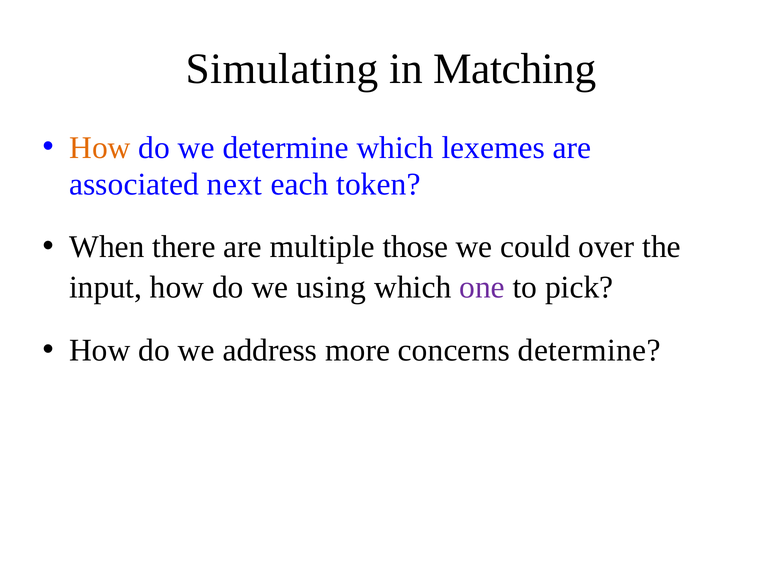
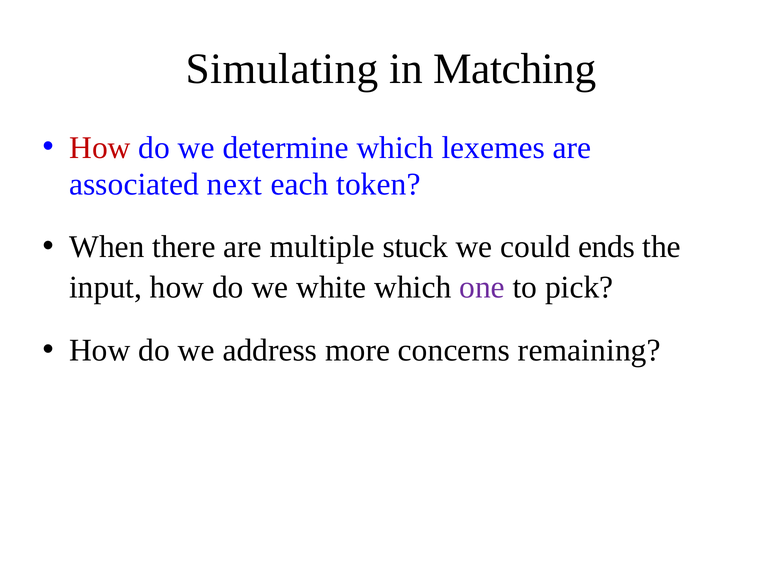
How at (100, 148) colour: orange -> red
those: those -> stuck
over: over -> ends
using: using -> white
concerns determine: determine -> remaining
